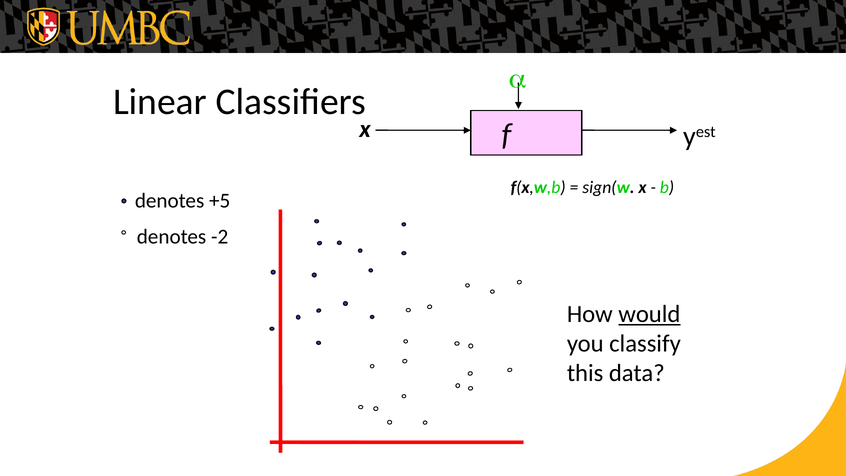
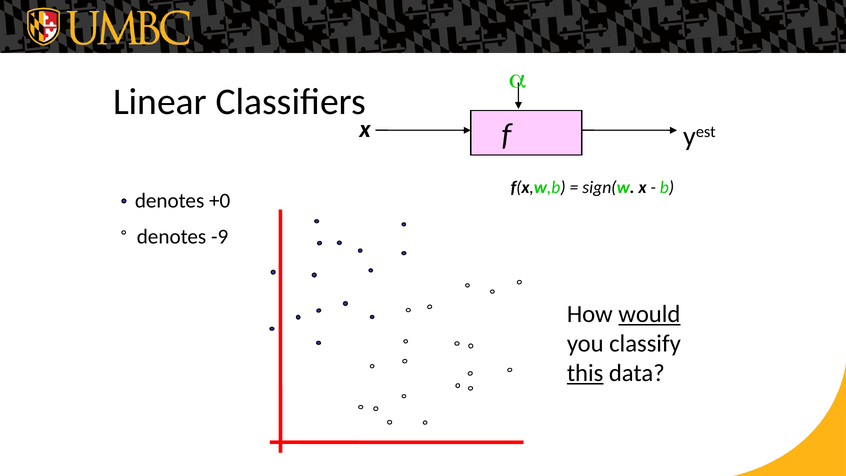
+5: +5 -> +0
-2: -2 -> -9
this underline: none -> present
